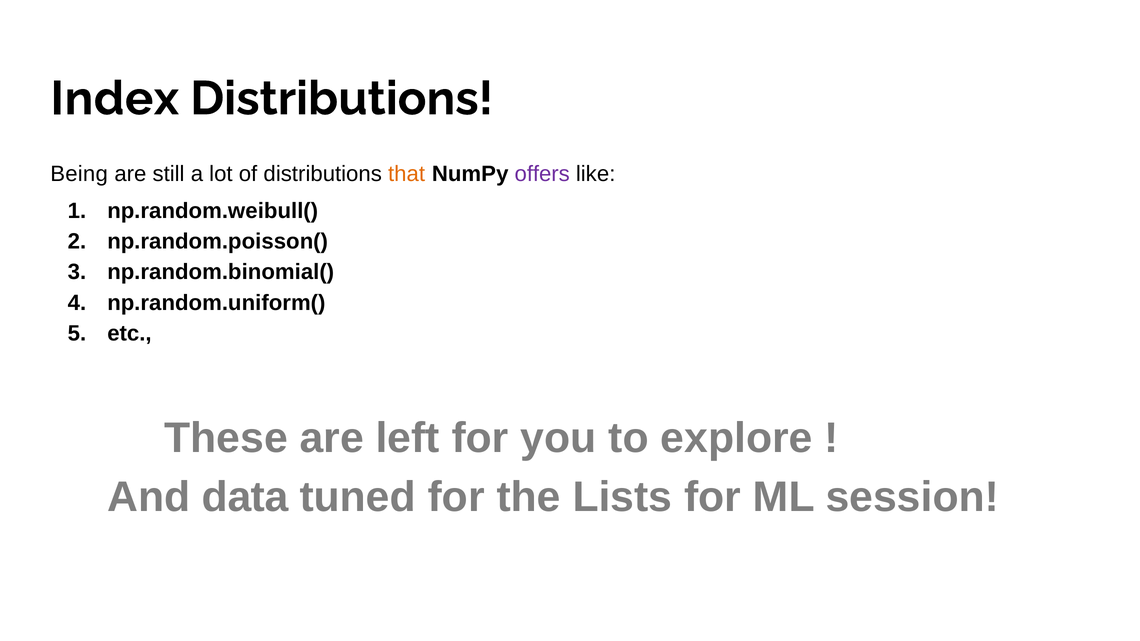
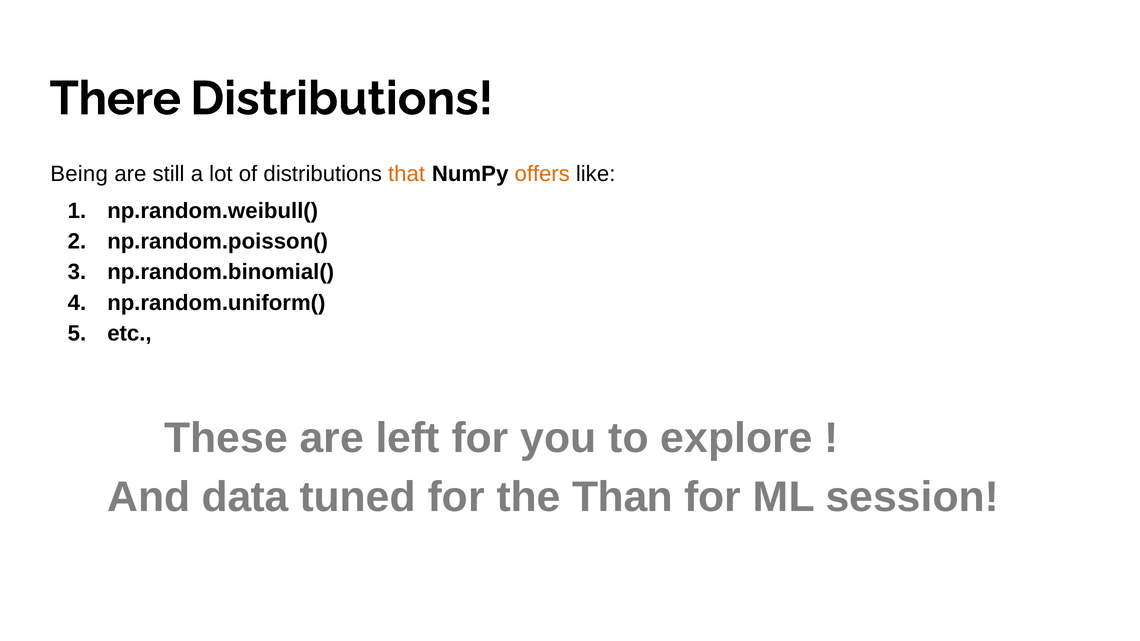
Index: Index -> There
offers colour: purple -> orange
Lists: Lists -> Than
